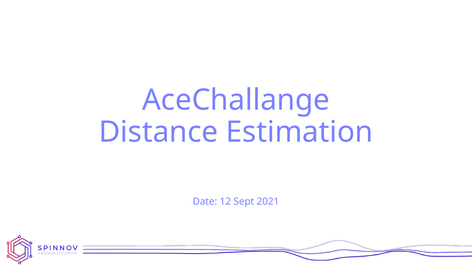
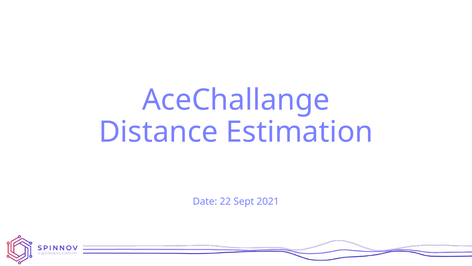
12: 12 -> 22
